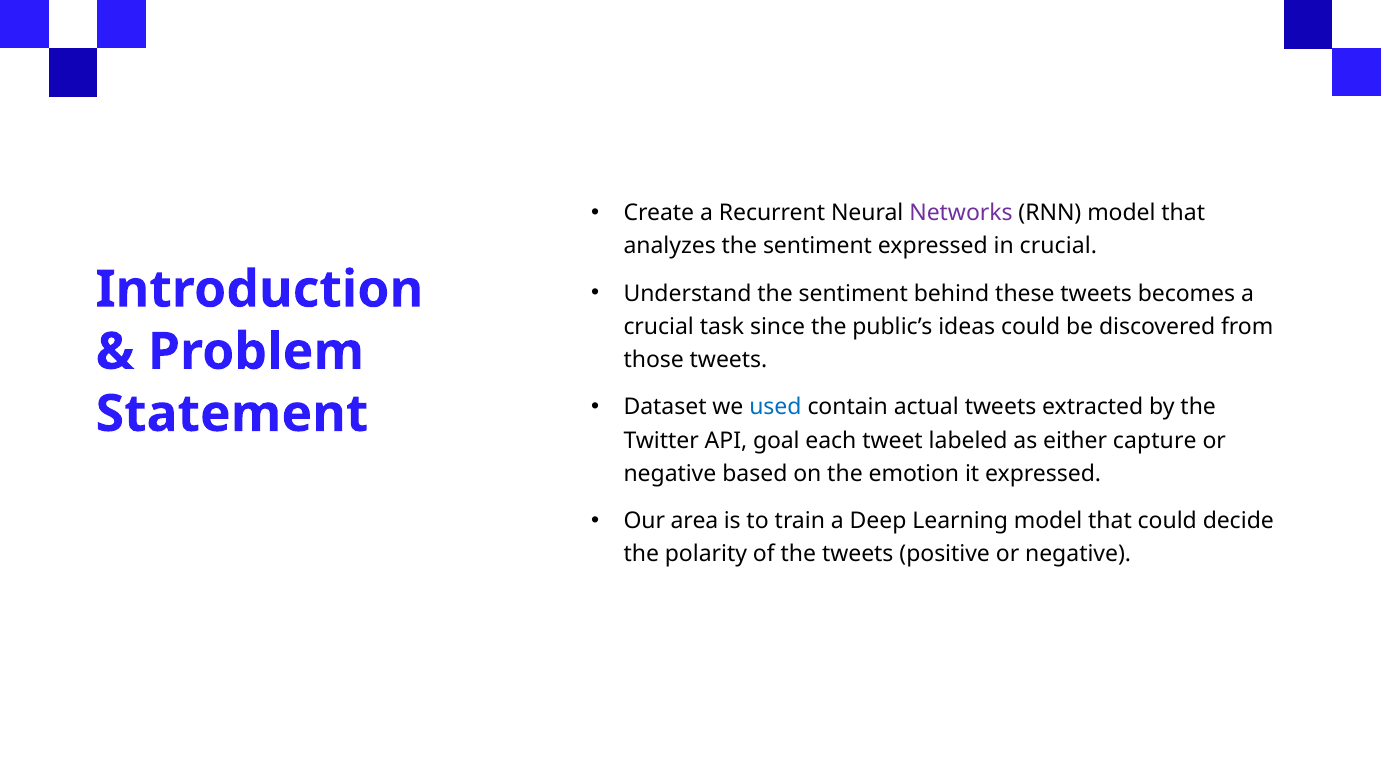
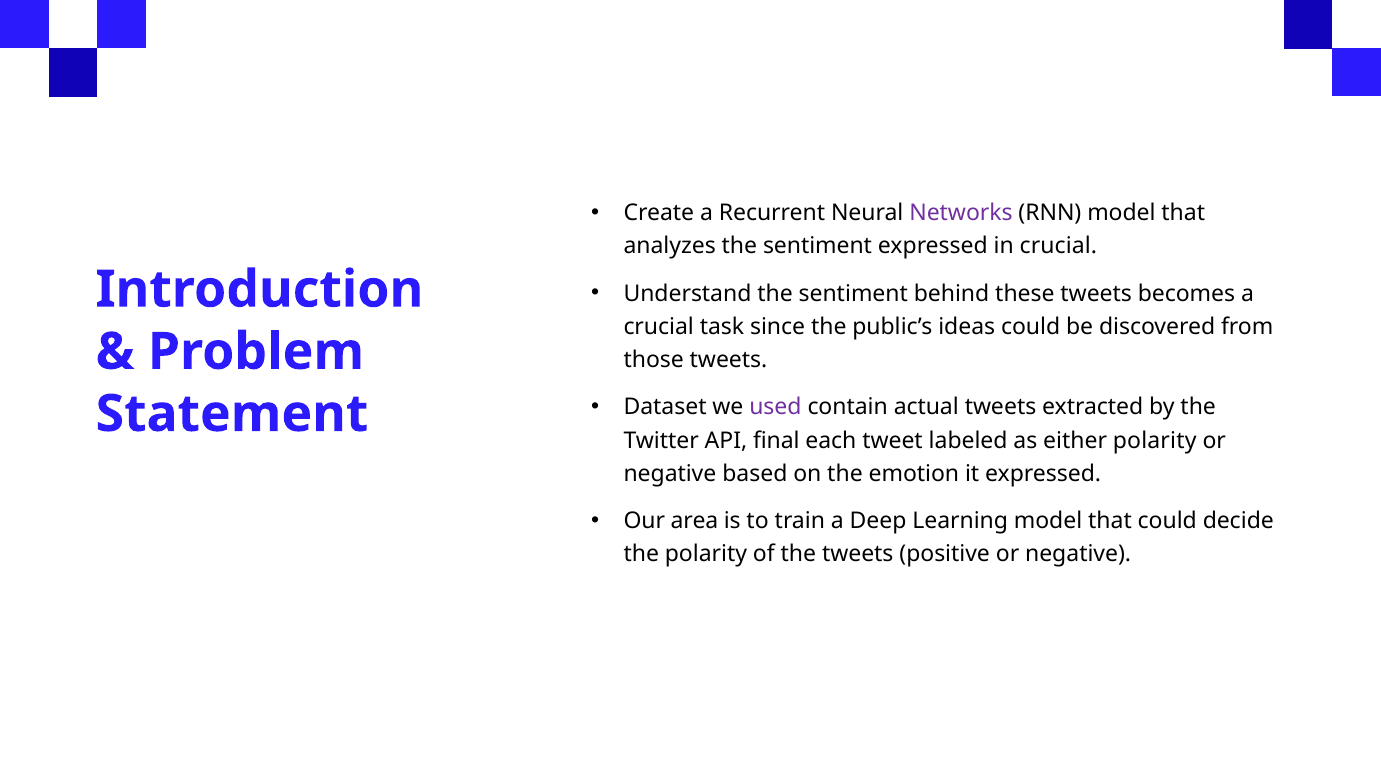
used colour: blue -> purple
goal: goal -> final
either capture: capture -> polarity
